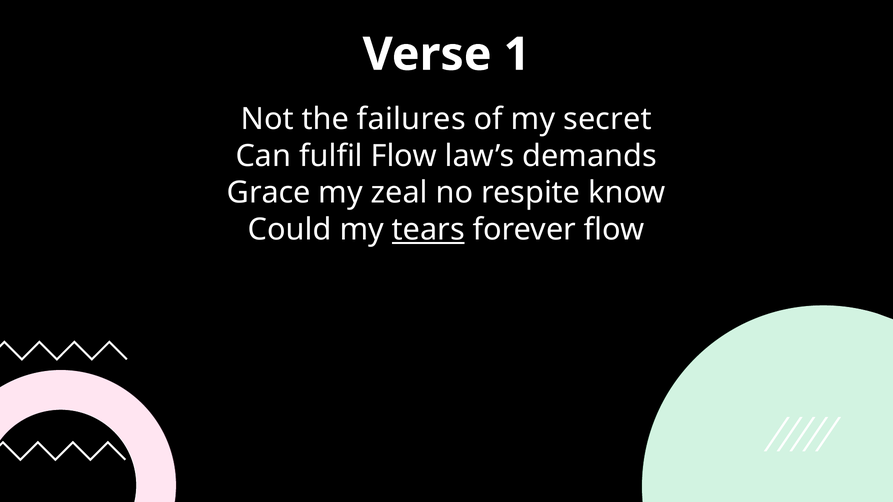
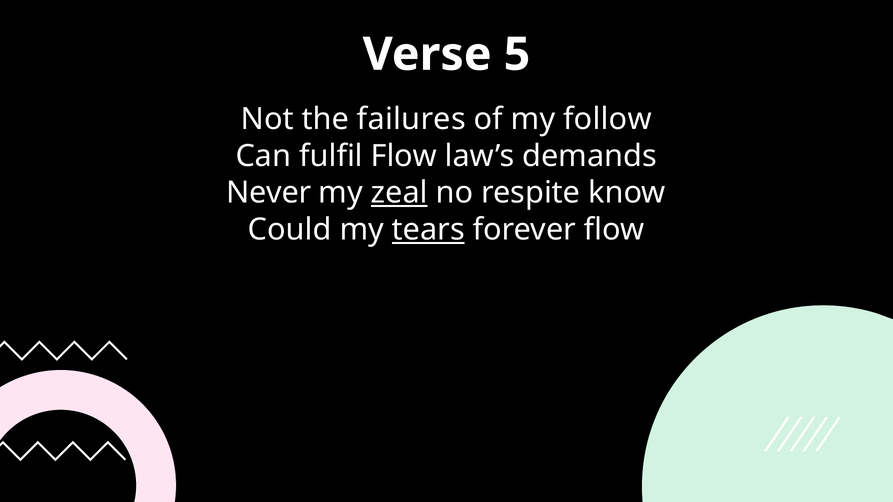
1: 1 -> 5
secret: secret -> follow
Grace: Grace -> Never
zeal underline: none -> present
